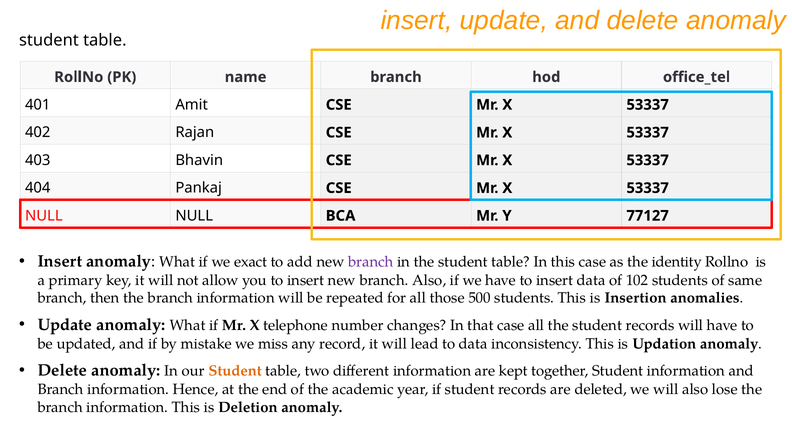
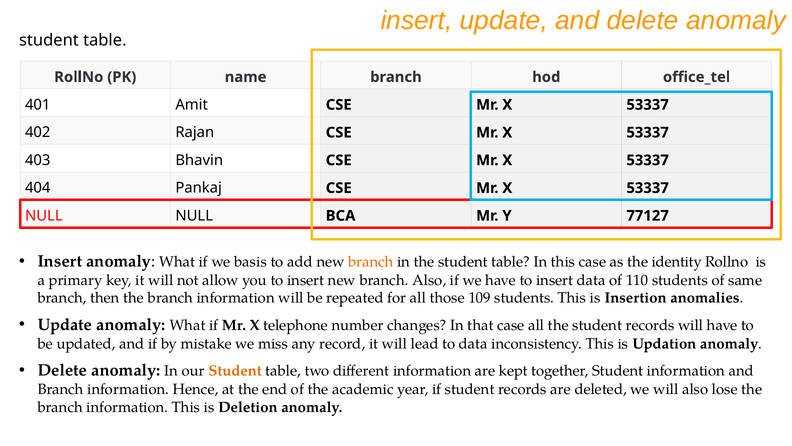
exact: exact -> basis
branch at (371, 262) colour: purple -> orange
102: 102 -> 110
500: 500 -> 109
